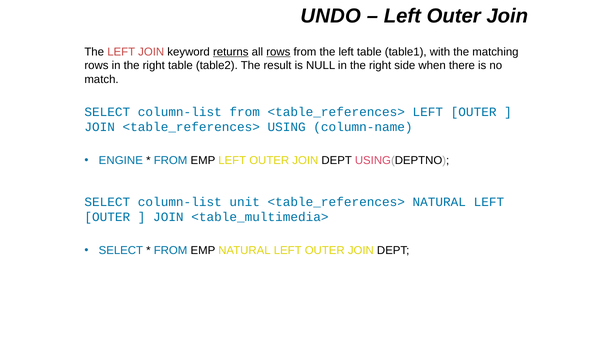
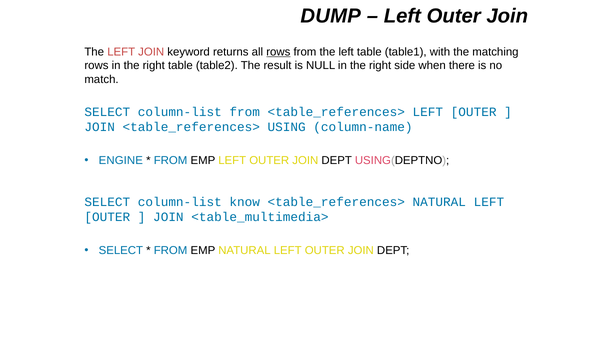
UNDO: UNDO -> DUMP
returns underline: present -> none
unit: unit -> know
